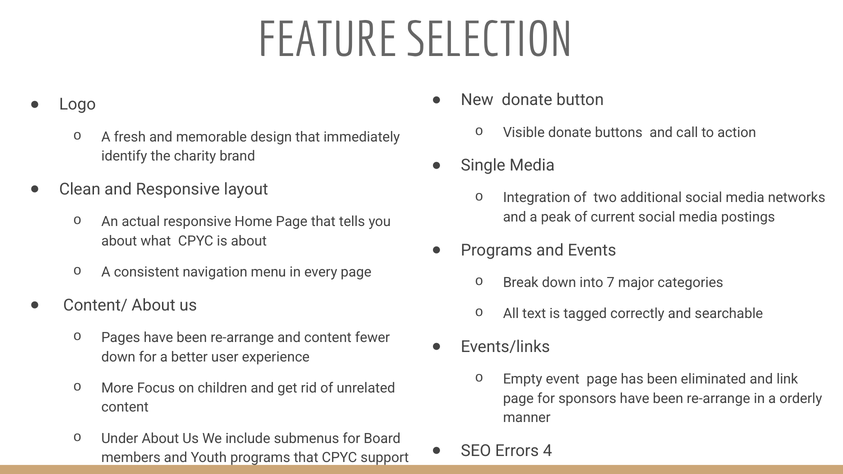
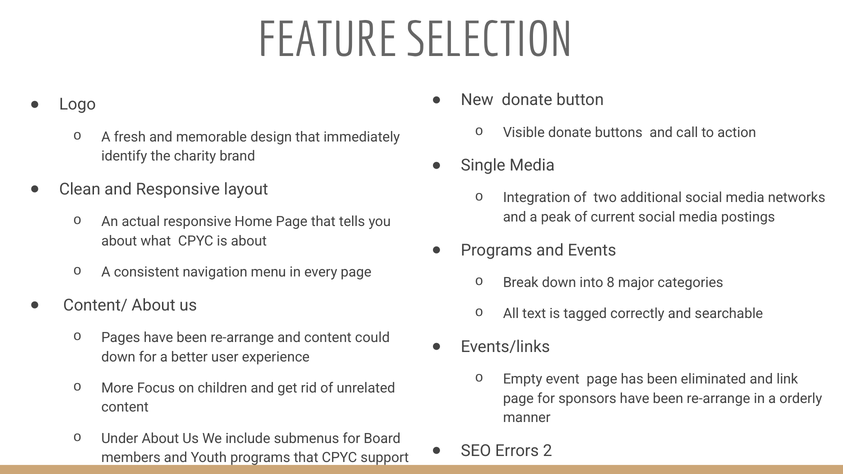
7: 7 -> 8
fewer: fewer -> could
4: 4 -> 2
